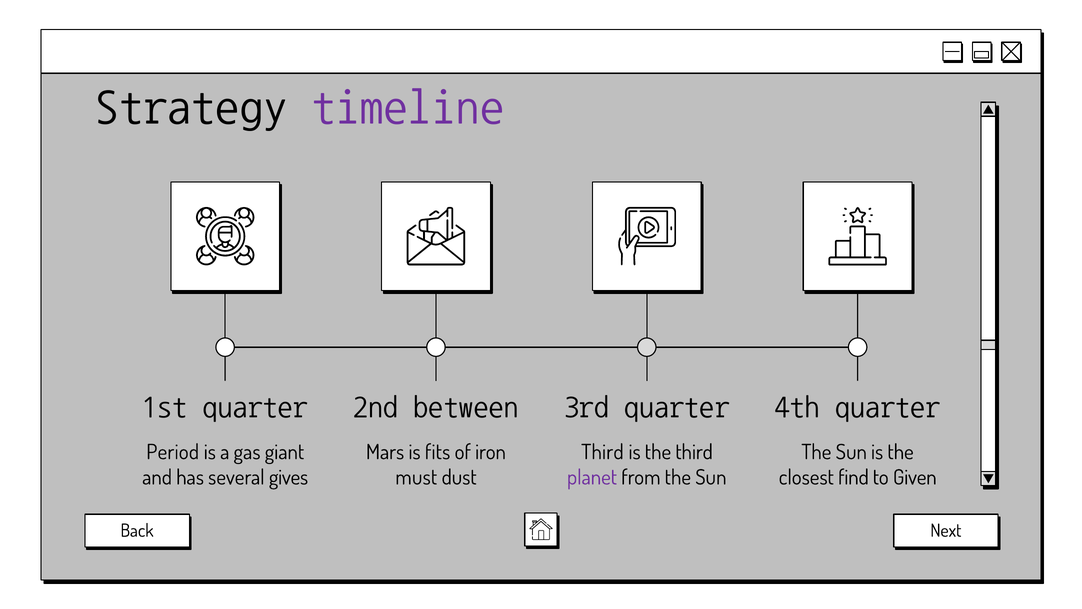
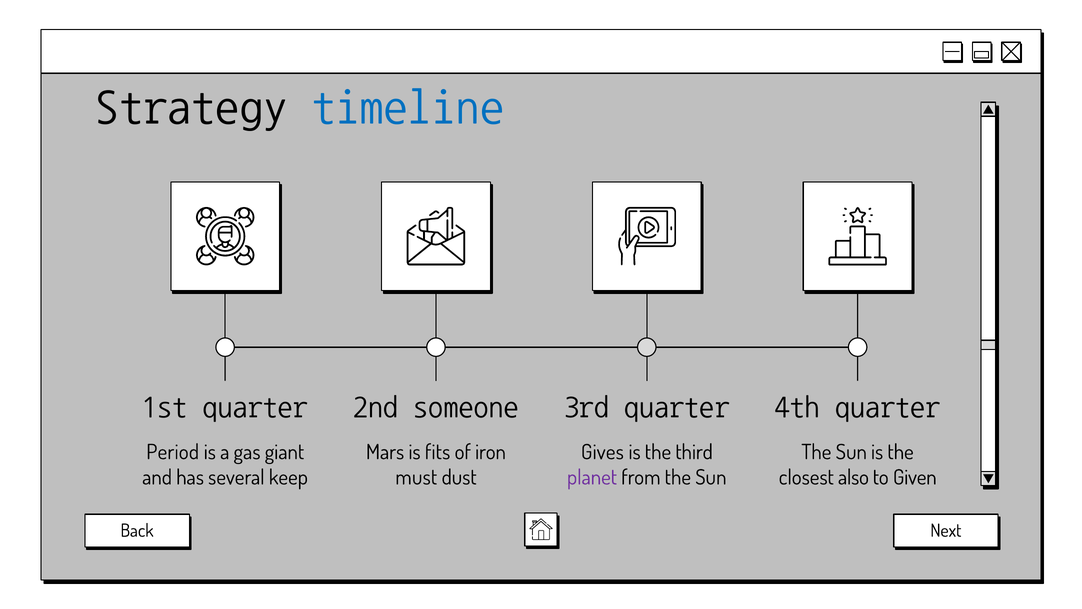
timeline colour: purple -> blue
between: between -> someone
Third at (602, 452): Third -> Gives
gives: gives -> keep
find: find -> also
